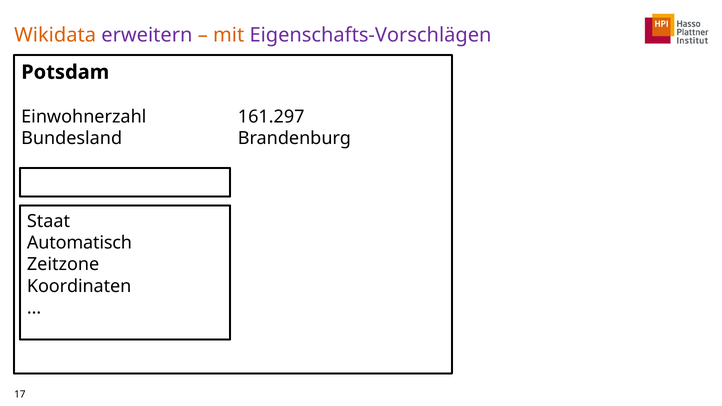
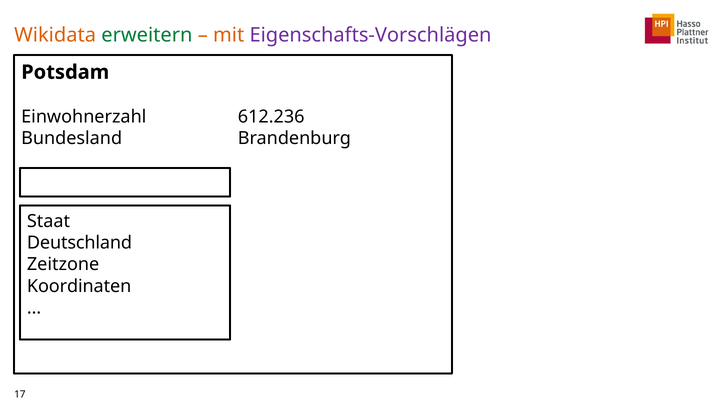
erweitern colour: purple -> green
161.297: 161.297 -> 612.236
Automatisch: Automatisch -> Deutschland
